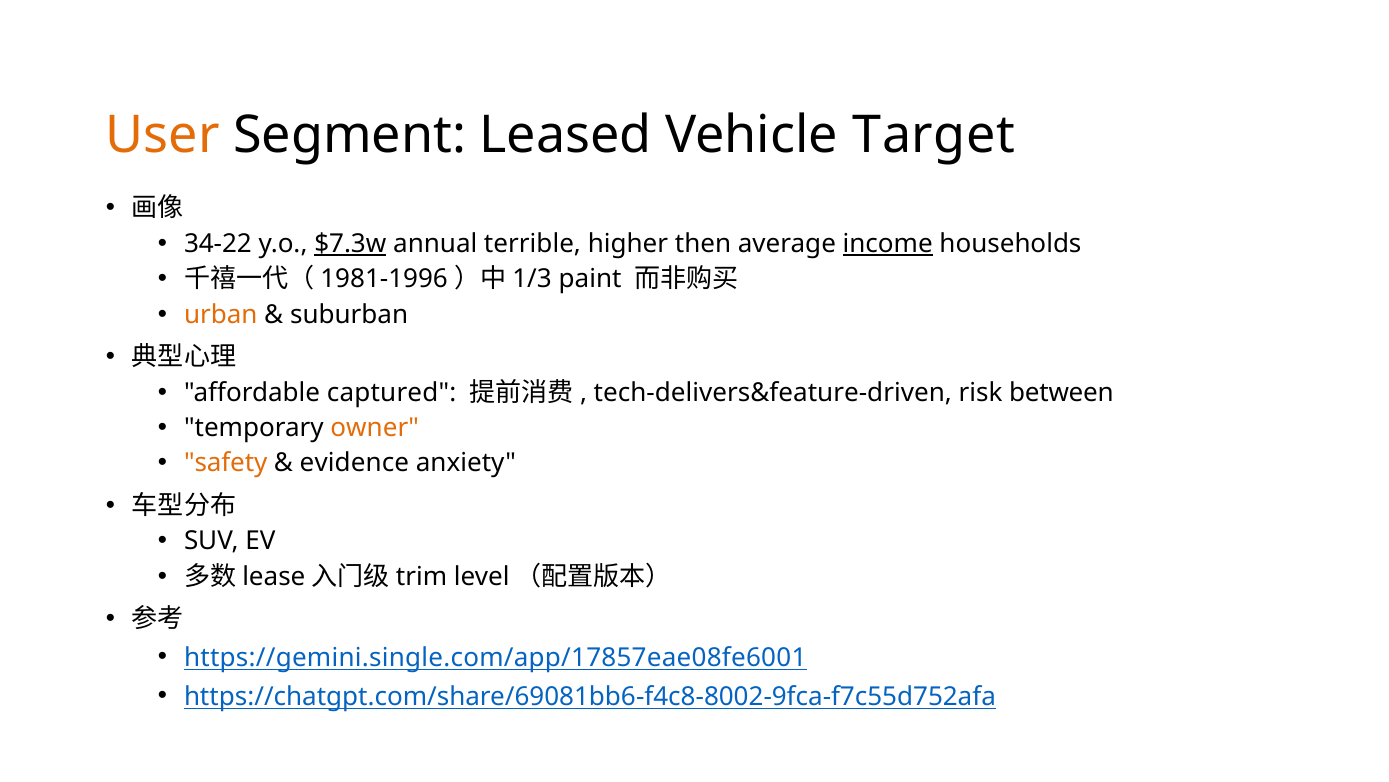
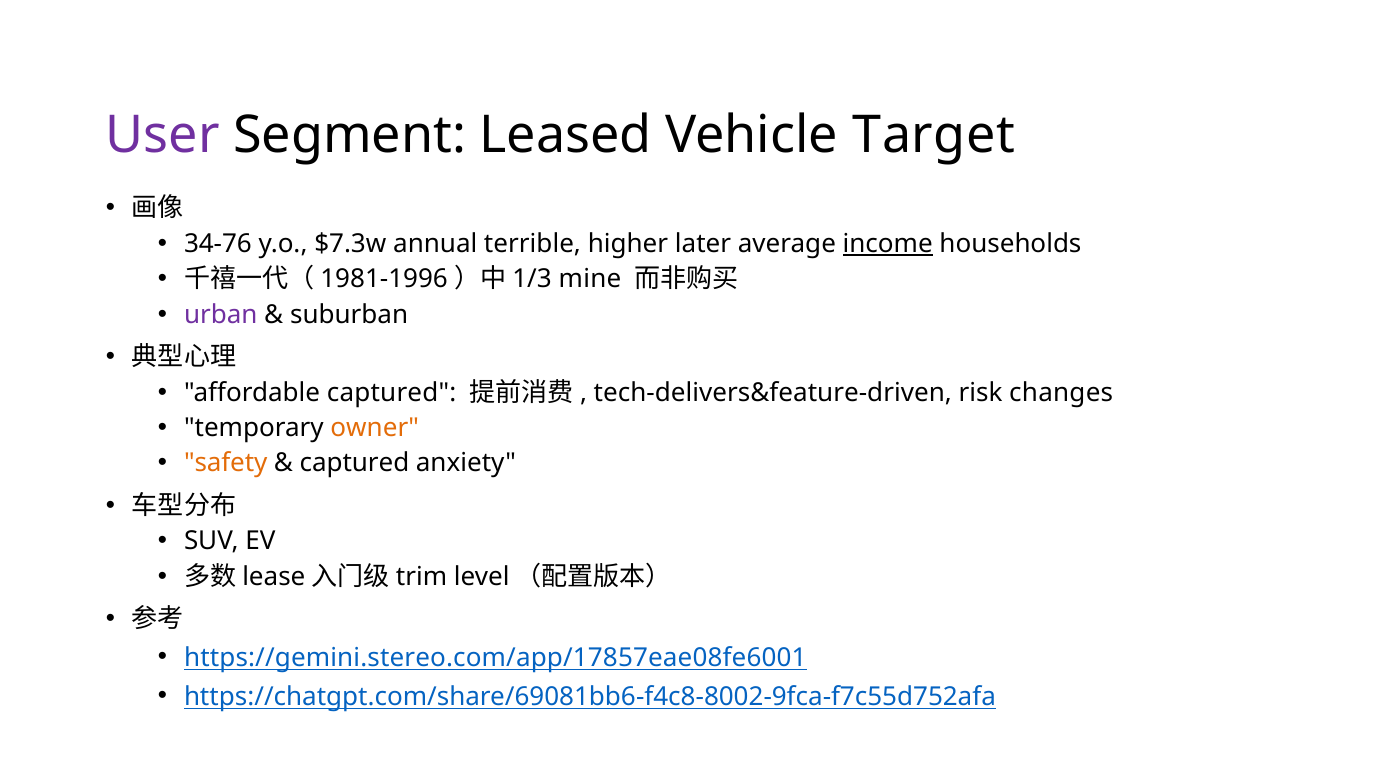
User colour: orange -> purple
34-22: 34-22 -> 34-76
$7.3w underline: present -> none
then: then -> later
paint: paint -> mine
urban colour: orange -> purple
between: between -> changes
evidence at (354, 463): evidence -> captured
https://gemini.single.com/app/17857eae08fe6001: https://gemini.single.com/app/17857eae08fe6001 -> https://gemini.stereo.com/app/17857eae08fe6001
